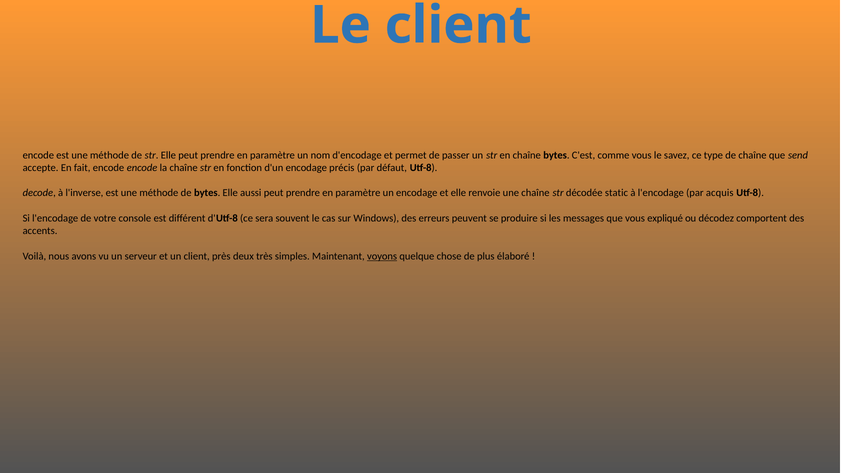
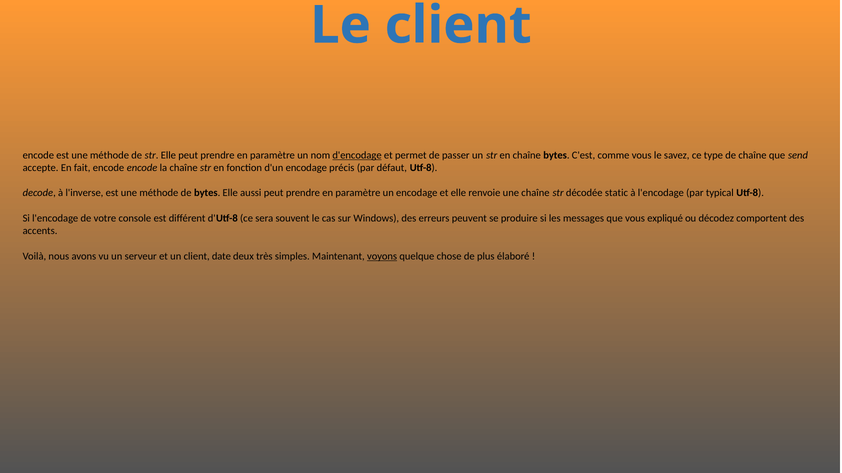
d'encodage underline: none -> present
acquis: acquis -> typical
près: près -> date
